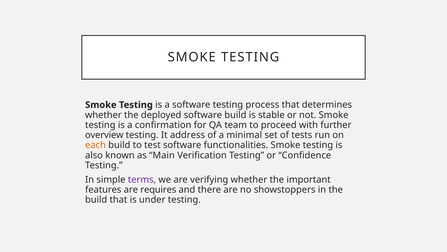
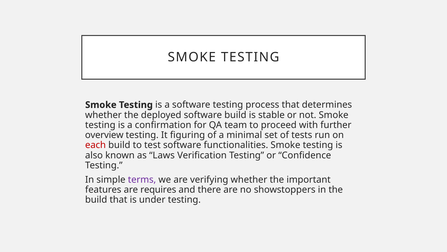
address: address -> figuring
each colour: orange -> red
Main: Main -> Laws
